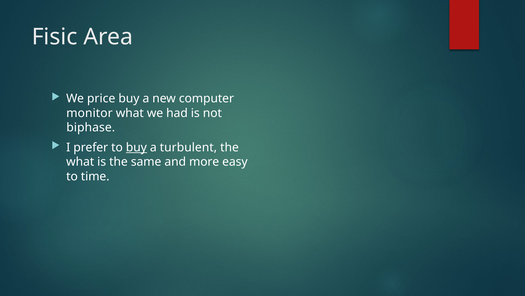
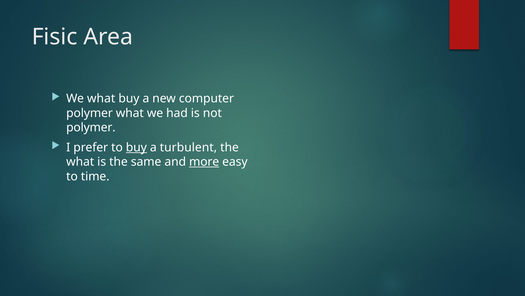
We price: price -> what
monitor at (89, 113): monitor -> polymer
biphase at (91, 127): biphase -> polymer
more underline: none -> present
